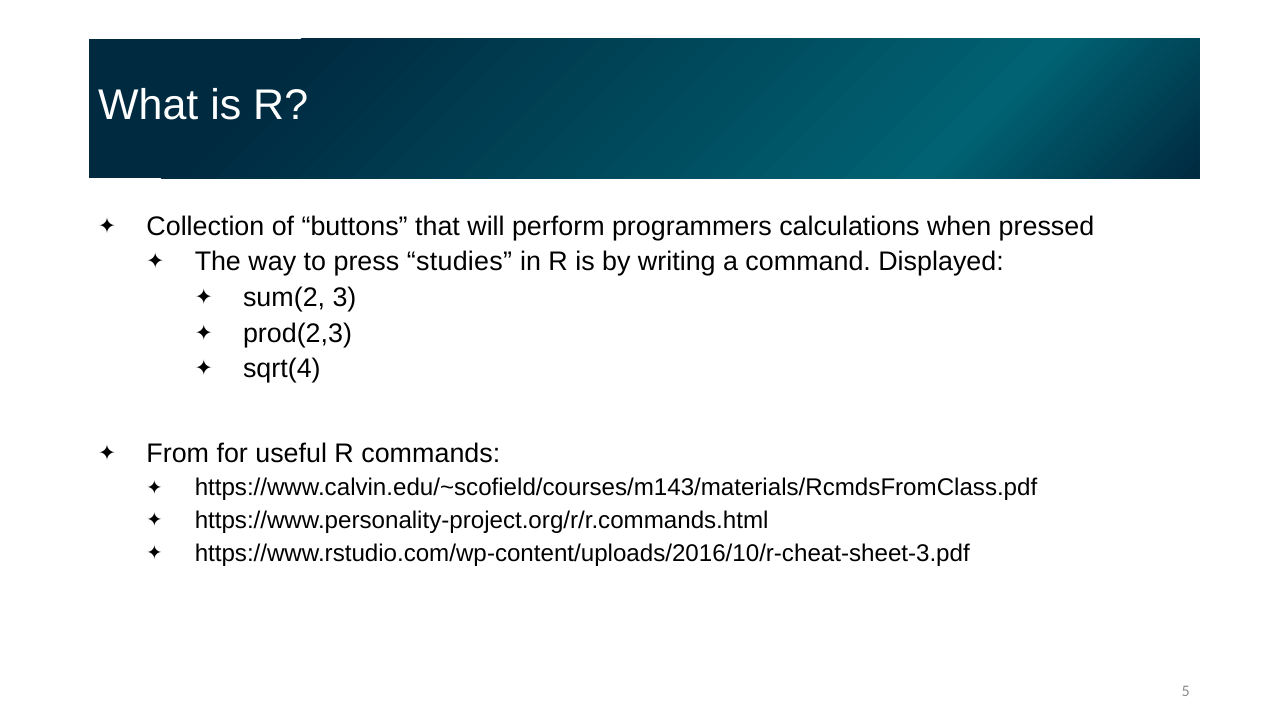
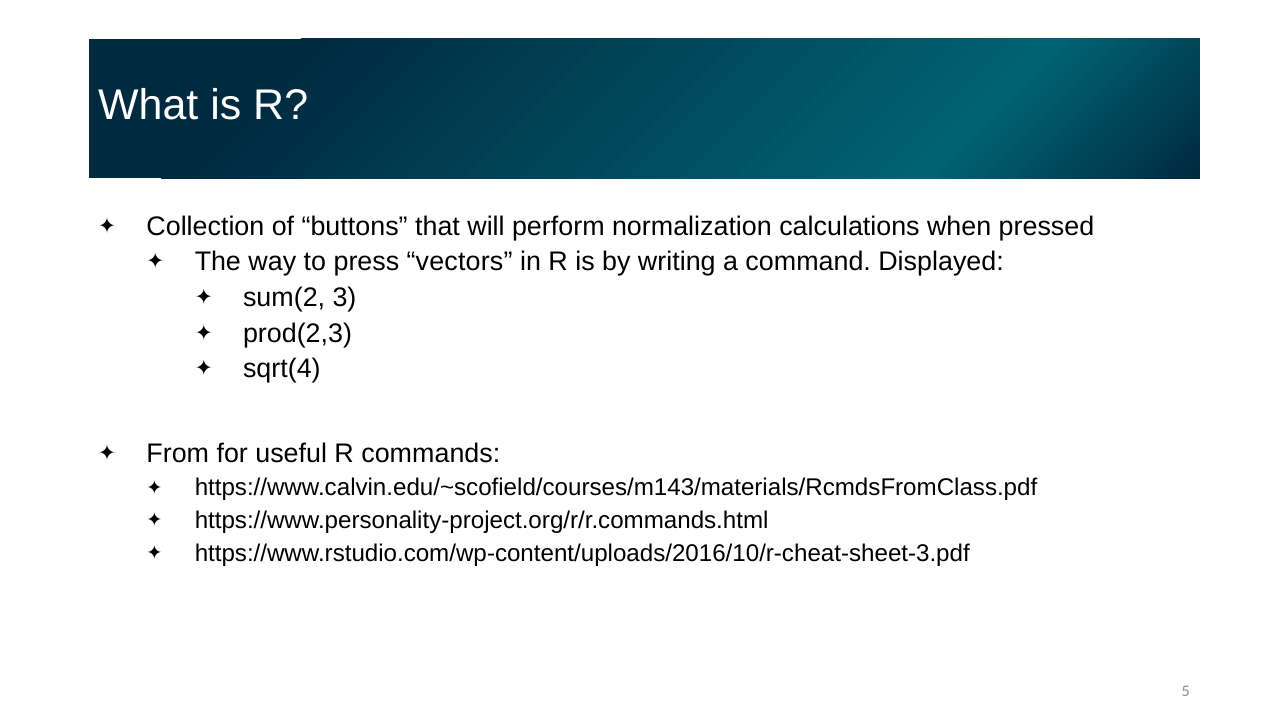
programmers: programmers -> normalization
studies: studies -> vectors
